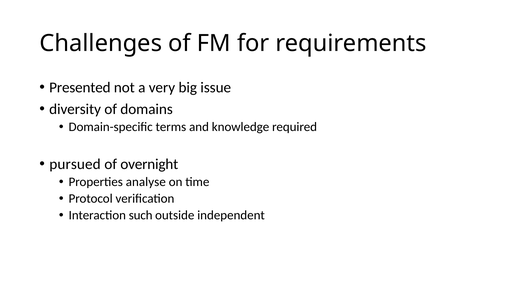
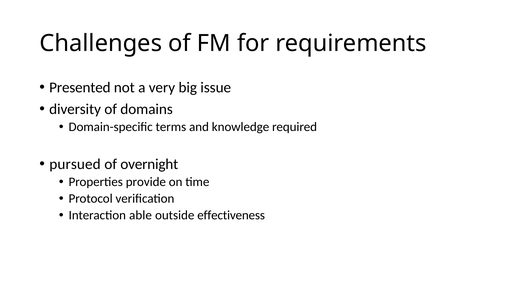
analyse: analyse -> provide
such: such -> able
independent: independent -> effectiveness
